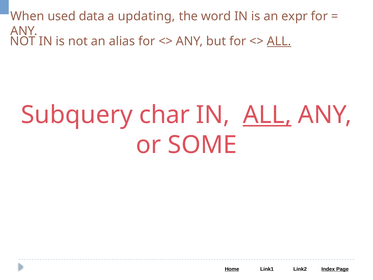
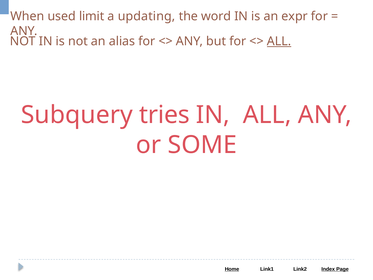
data: data -> limit
char: char -> tries
ALL at (267, 115) underline: present -> none
